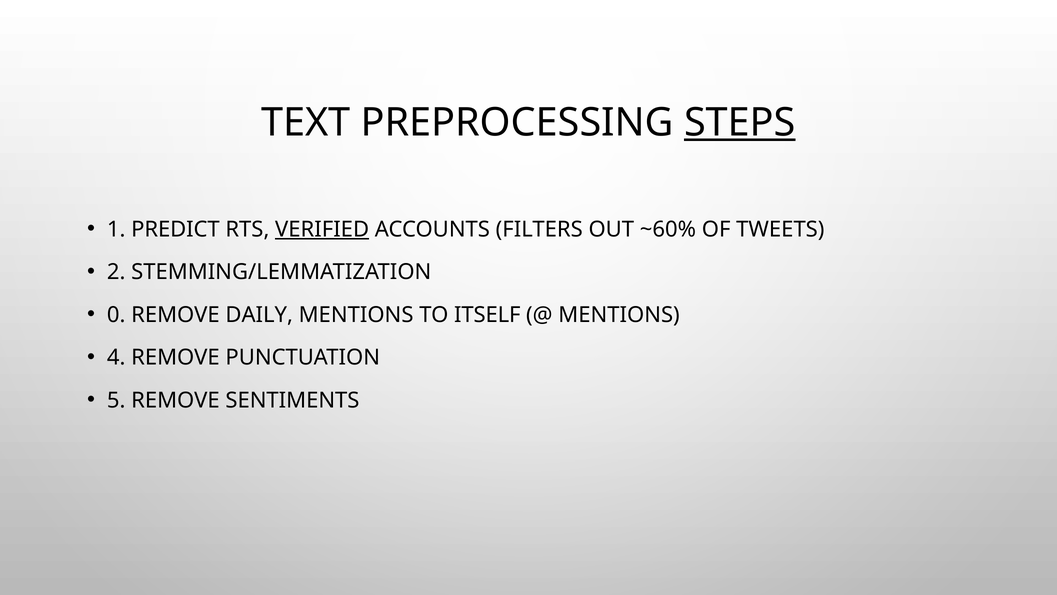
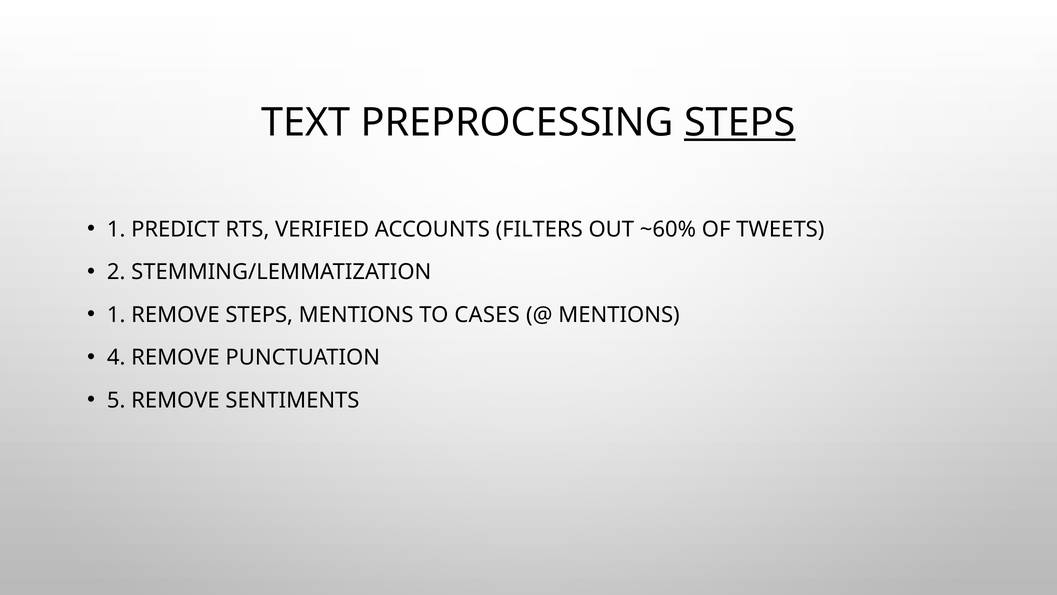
VERIFIED underline: present -> none
0 at (116, 315): 0 -> 1
REMOVE DAILY: DAILY -> STEPS
ITSELF: ITSELF -> CASES
